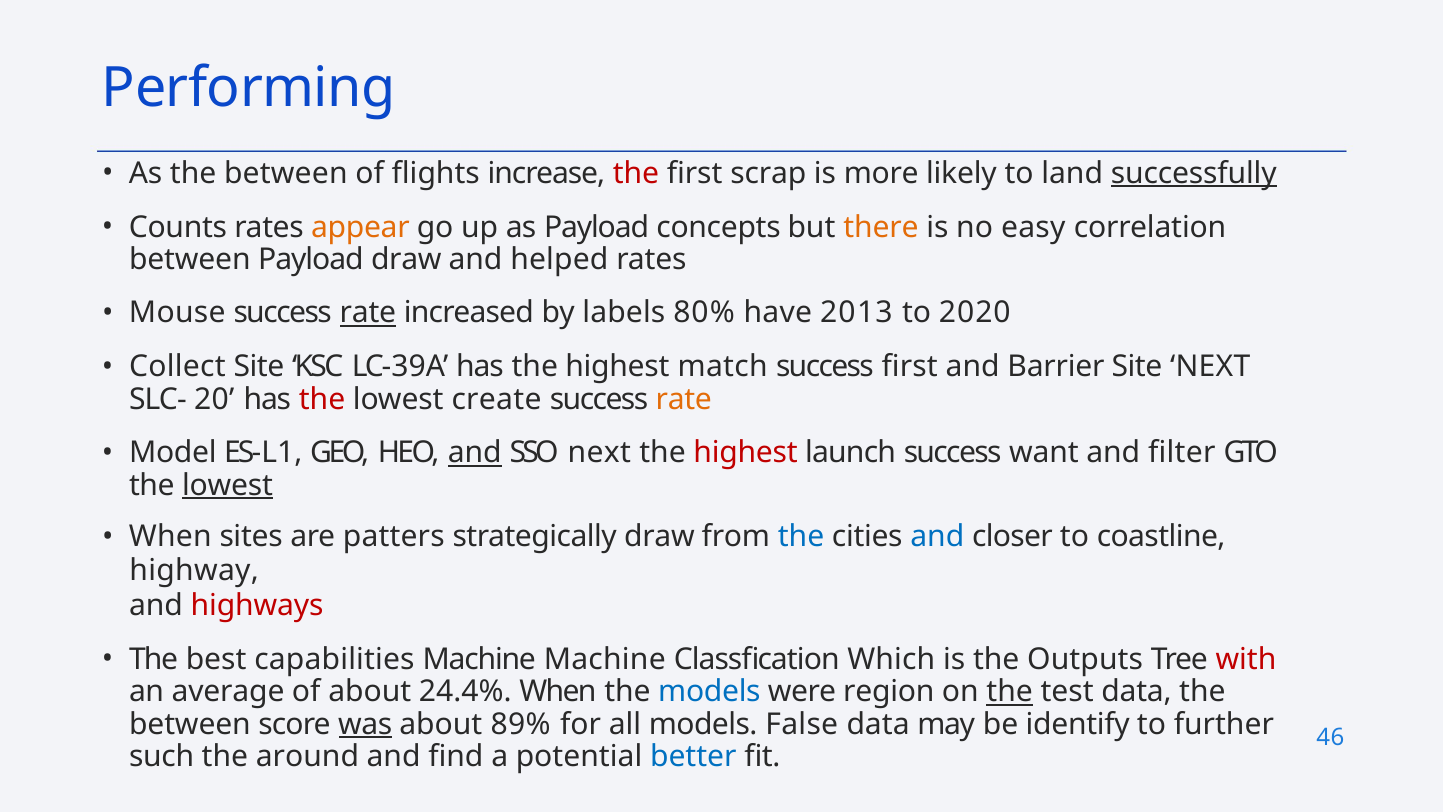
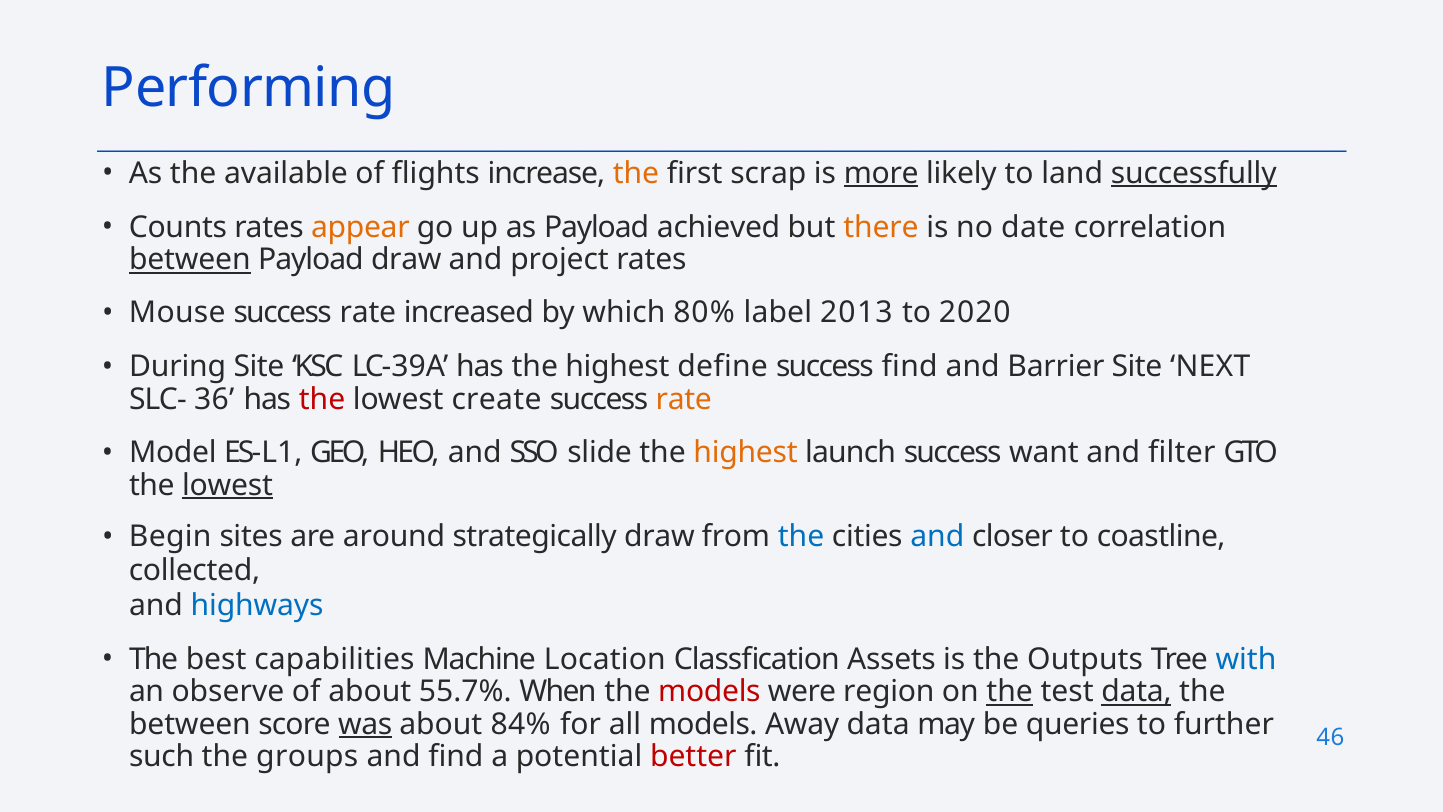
As the between: between -> available
the at (636, 173) colour: red -> orange
more underline: none -> present
concepts: concepts -> achieved
easy: easy -> date
between at (190, 260) underline: none -> present
helped: helped -> project
rate at (368, 313) underline: present -> none
labels: labels -> which
have: have -> label
Collect: Collect -> During
match: match -> define
success first: first -> find
20: 20 -> 36
and at (475, 453) underline: present -> none
SSO next: next -> slide
highest at (746, 453) colour: red -> orange
When at (170, 536): When -> Begin
patters: patters -> around
highway: highway -> collected
highways colour: red -> blue
Machine Machine: Machine -> Location
Which: Which -> Assets
with colour: red -> blue
average: average -> observe
24.4%: 24.4% -> 55.7%
models at (709, 691) colour: blue -> red
data at (1137, 691) underline: none -> present
89%: 89% -> 84%
False: False -> Away
identify: identify -> queries
around: around -> groups
better colour: blue -> red
